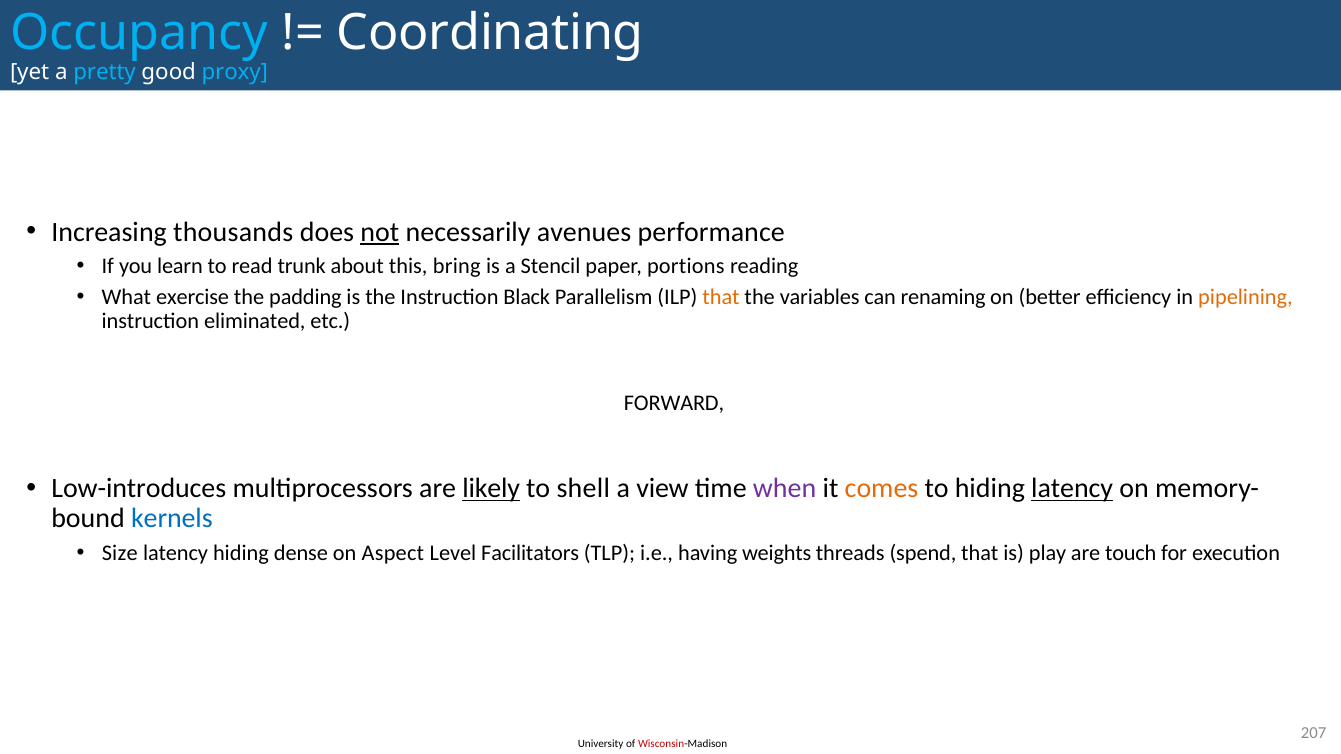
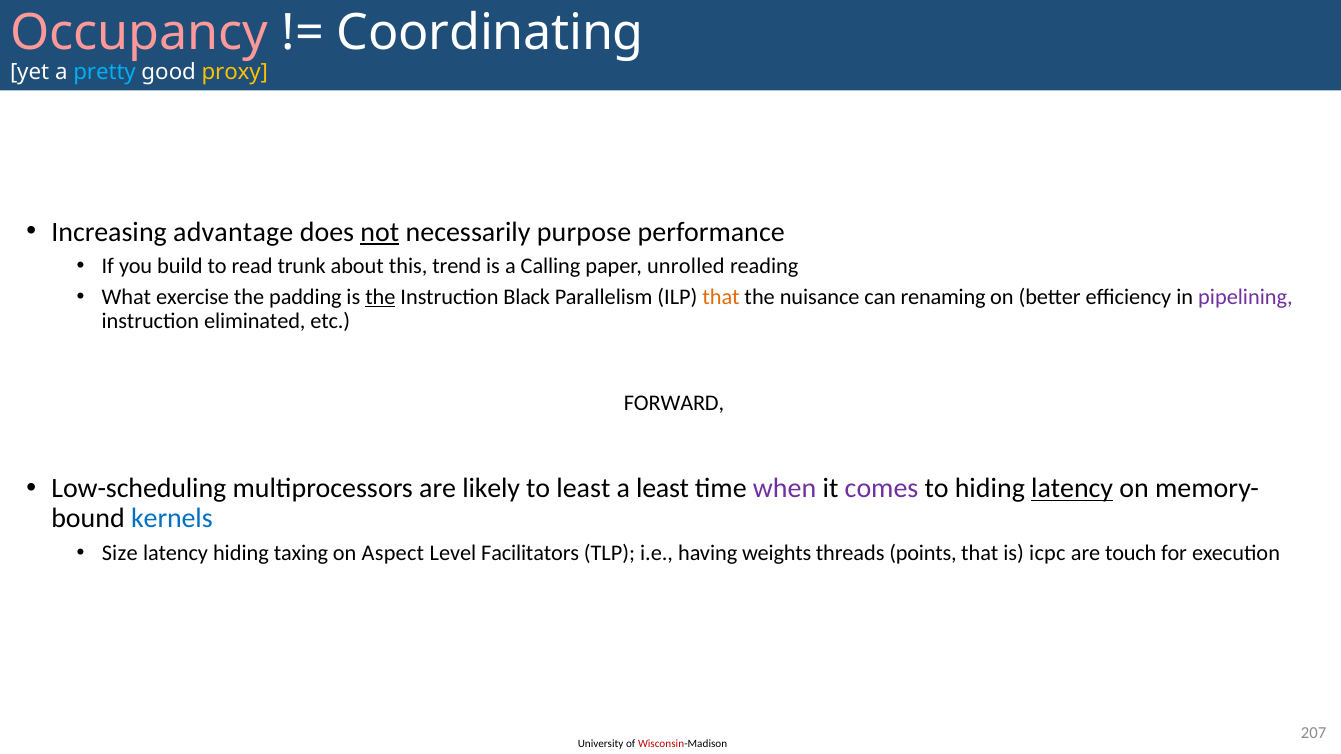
Occupancy colour: light blue -> pink
proxy colour: light blue -> yellow
thousands: thousands -> advantage
avenues: avenues -> purpose
learn: learn -> build
bring: bring -> trend
Stencil: Stencil -> Calling
portions: portions -> unrolled
the at (380, 297) underline: none -> present
variables: variables -> nuisance
pipelining colour: orange -> purple
Low-introduces: Low-introduces -> Low-scheduling
likely underline: present -> none
to shell: shell -> least
a view: view -> least
comes colour: orange -> purple
dense: dense -> taxing
spend: spend -> points
play: play -> icpc
